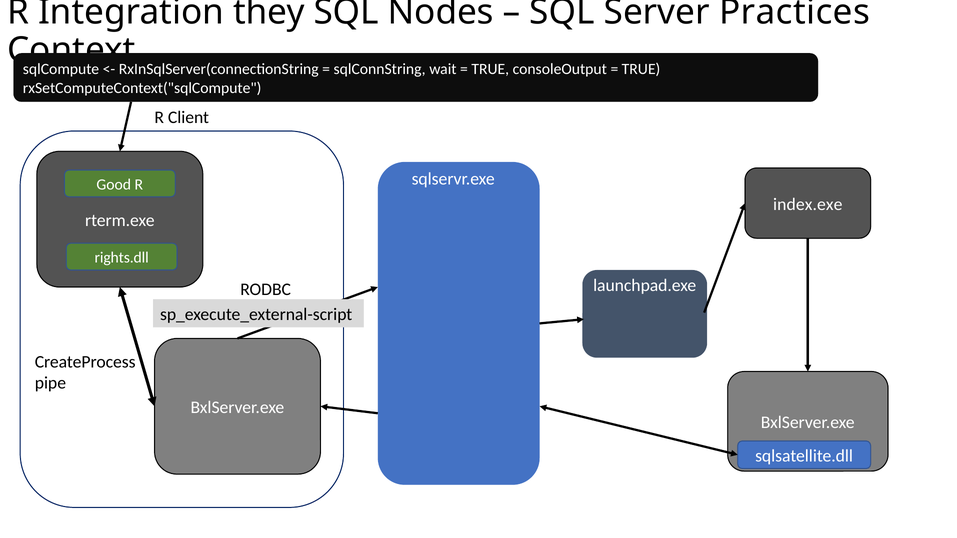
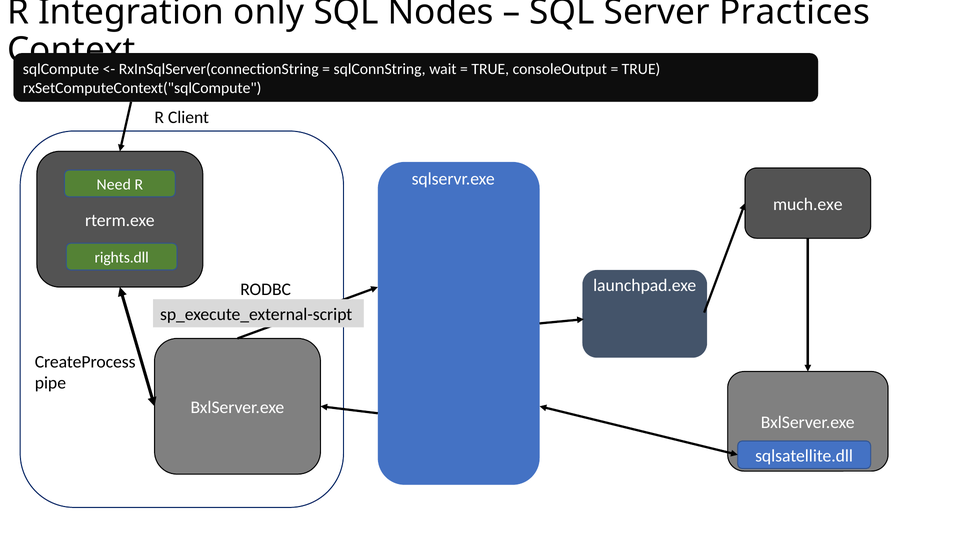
they: they -> only
Good: Good -> Need
index.exe: index.exe -> much.exe
